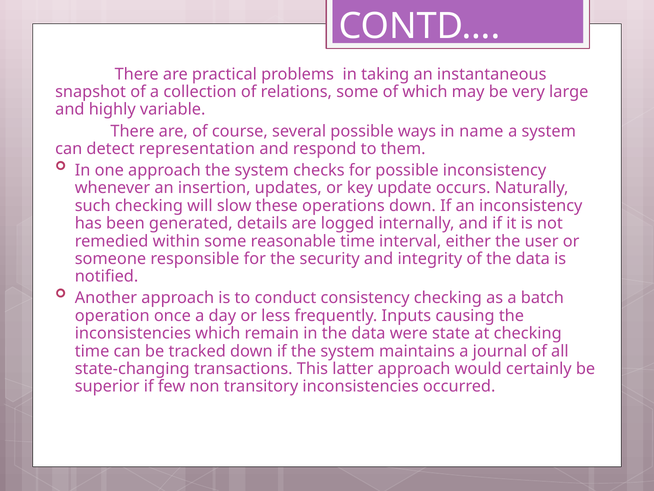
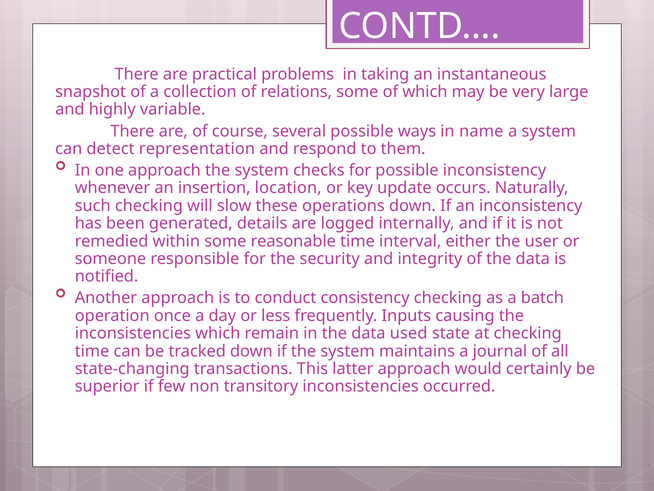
updates: updates -> location
were: were -> used
